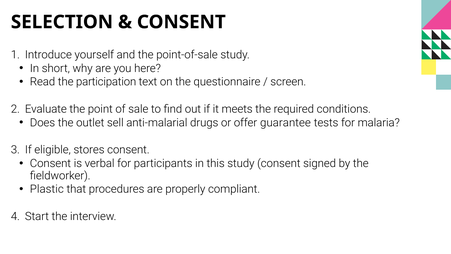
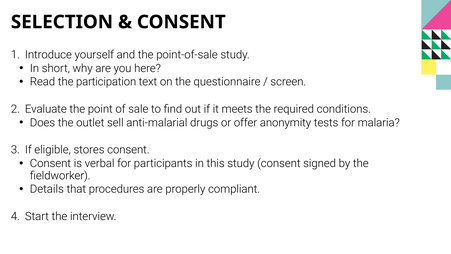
guarantee: guarantee -> anonymity
Plastic: Plastic -> Details
